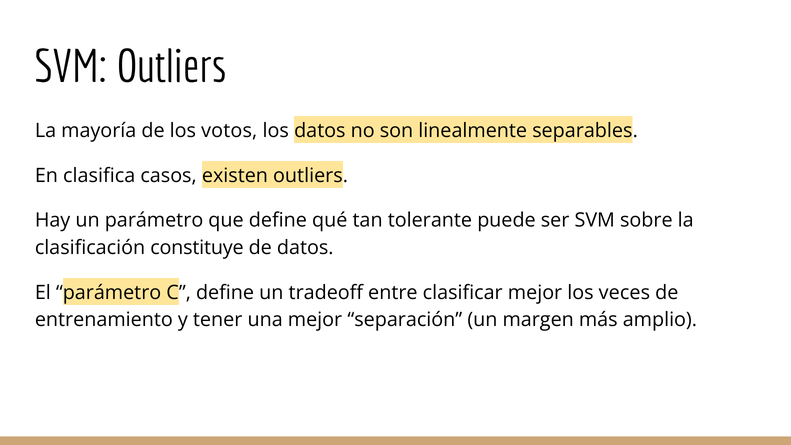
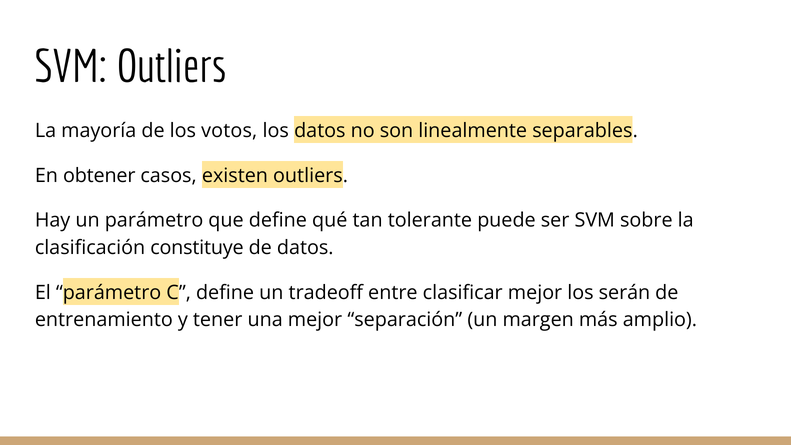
clasifica: clasifica -> obtener
veces: veces -> serán
